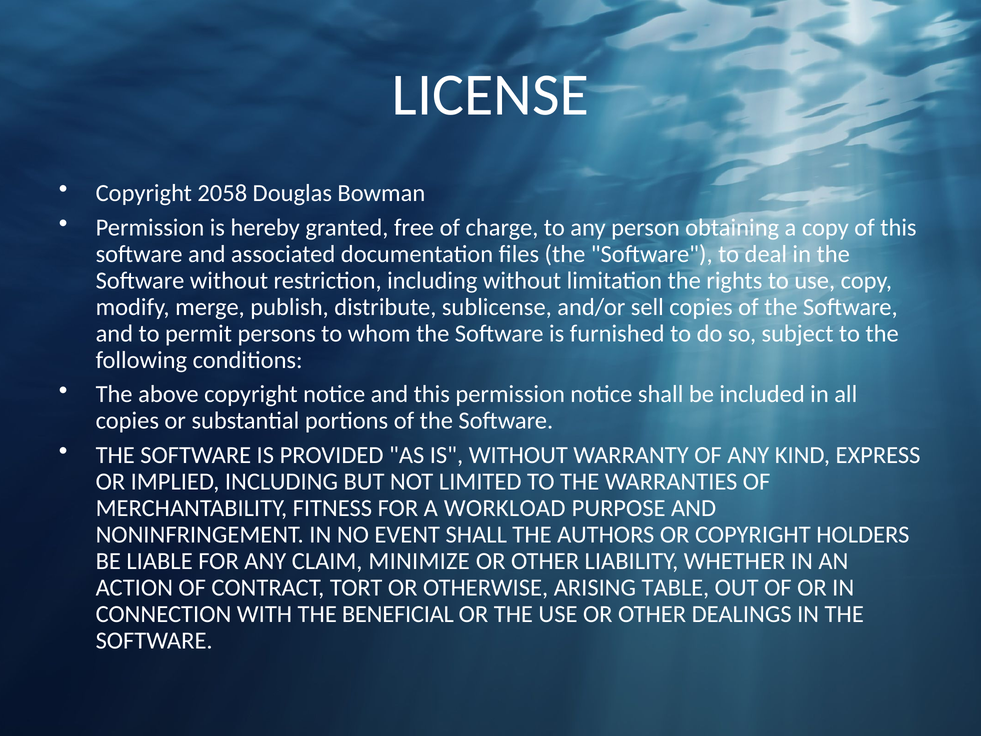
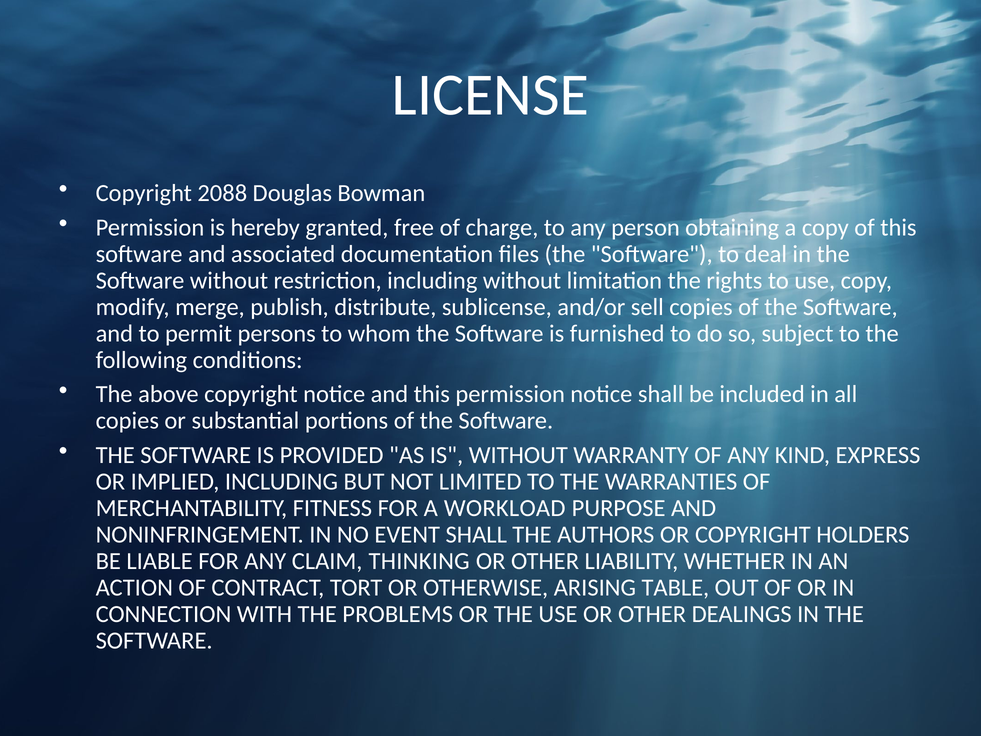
2058: 2058 -> 2088
MINIMIZE: MINIMIZE -> THINKING
BENEFICIAL: BENEFICIAL -> PROBLEMS
